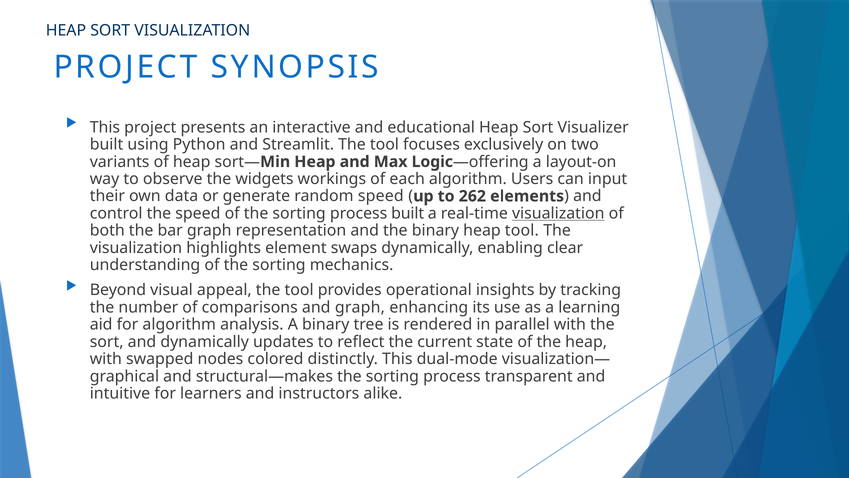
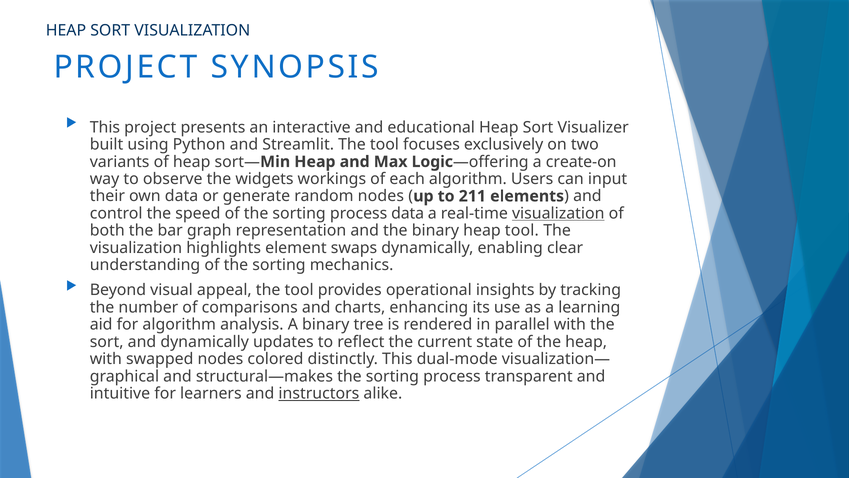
layout-on: layout-on -> create-on
random speed: speed -> nodes
262: 262 -> 211
process built: built -> data
and graph: graph -> charts
instructors underline: none -> present
